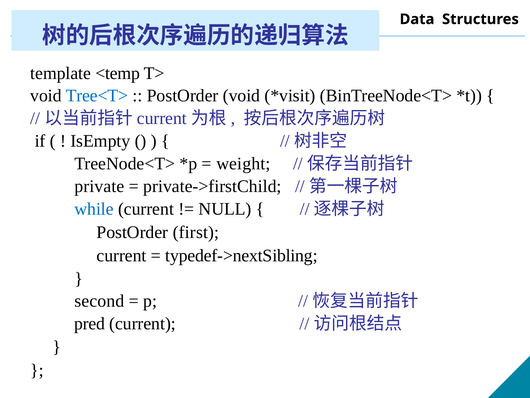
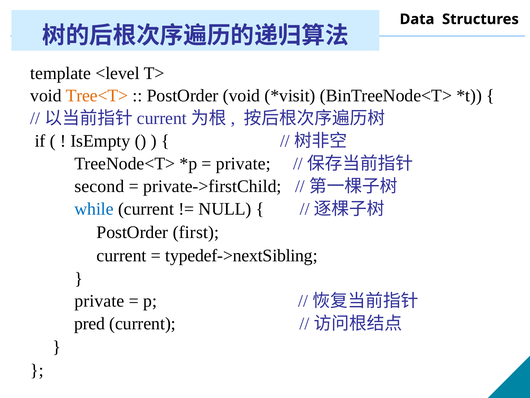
<temp: <temp -> <level
Tree<T> colour: blue -> orange
weight at (243, 163): weight -> private
private: private -> second
second at (99, 301): second -> private
